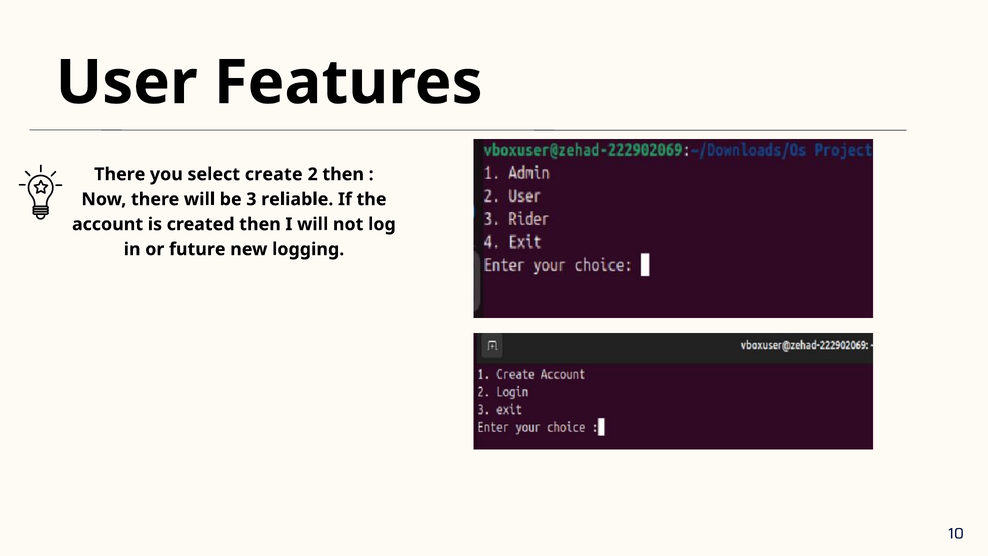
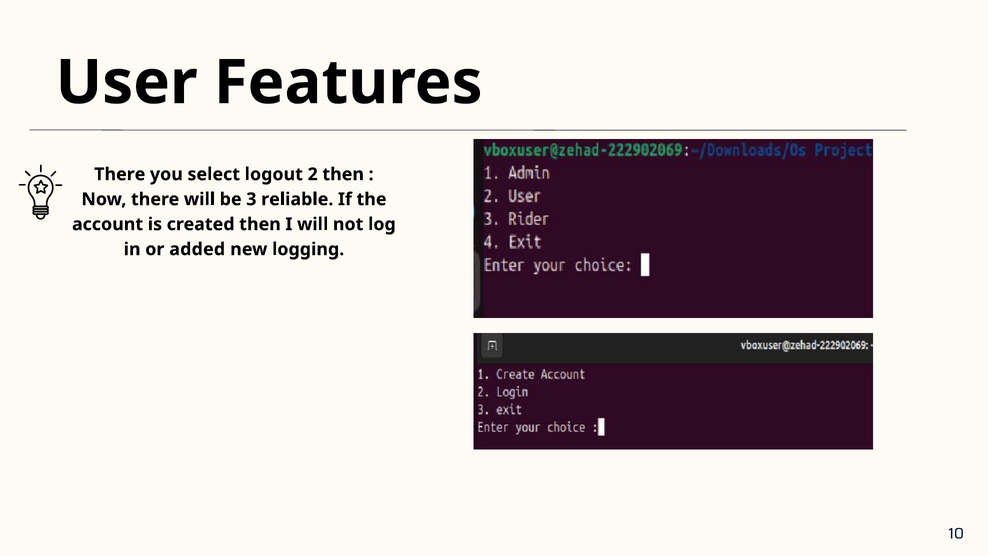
create: create -> logout
future: future -> added
